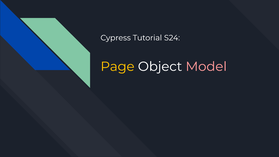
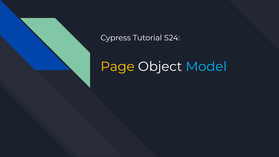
Model colour: pink -> light blue
